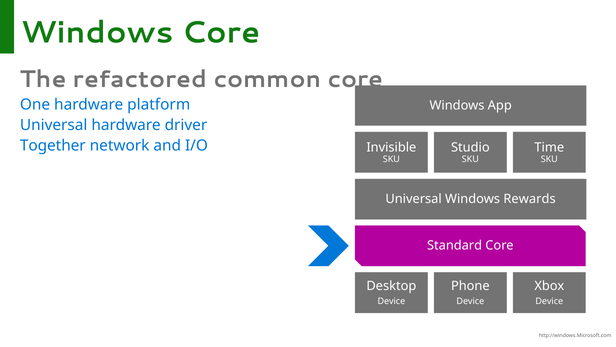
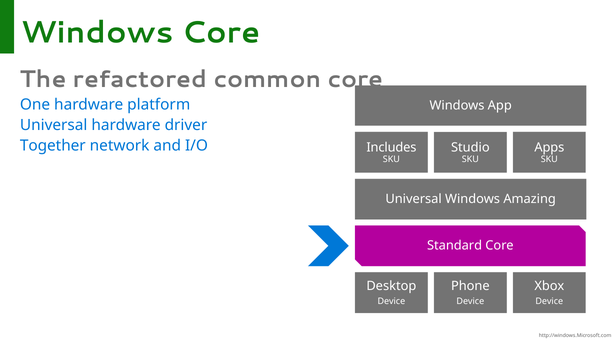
Invisible: Invisible -> Includes
Time: Time -> Apps
Rewards: Rewards -> Amazing
